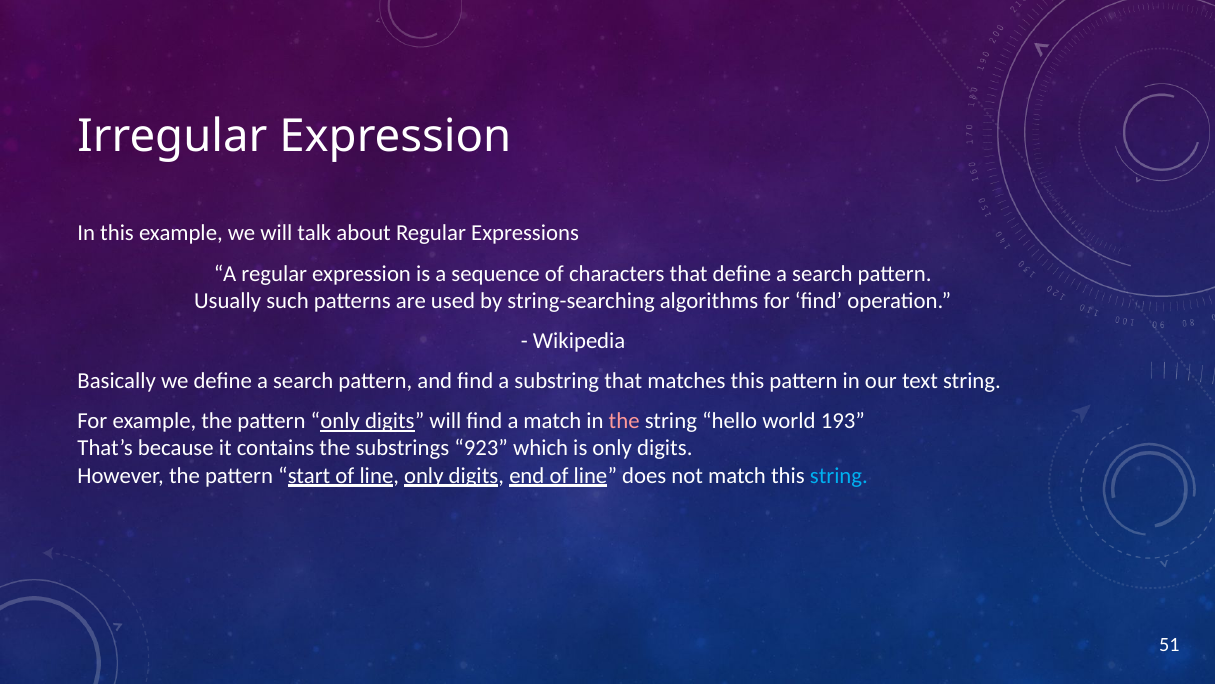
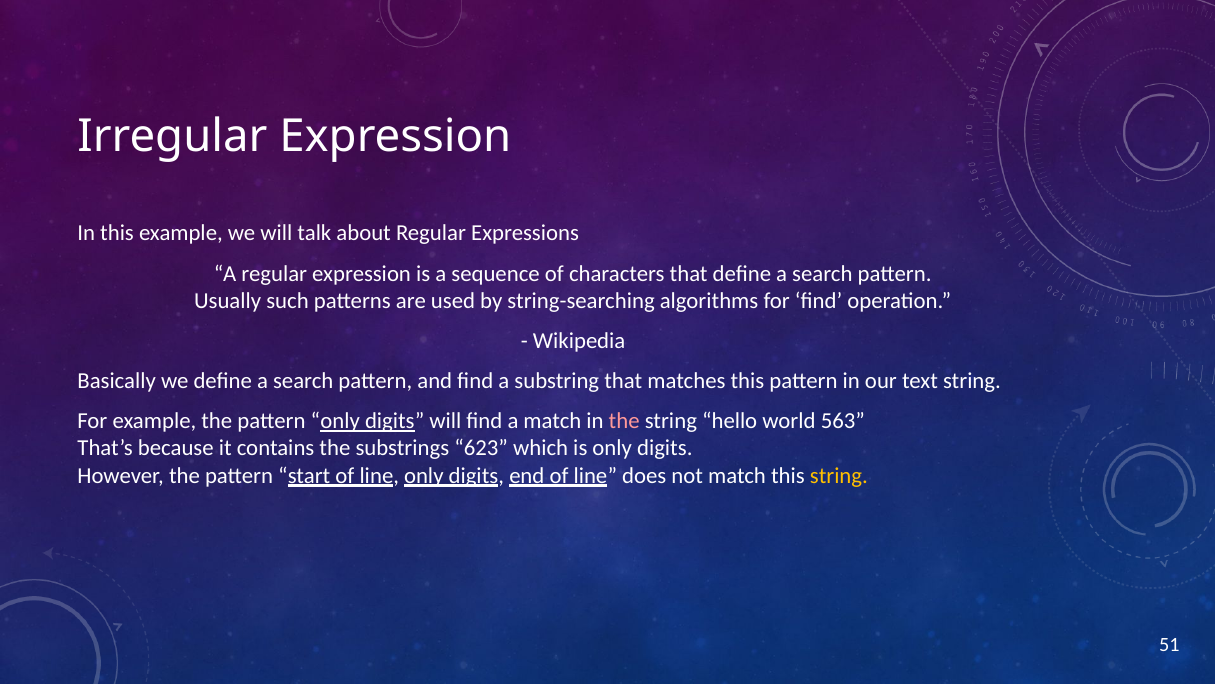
193: 193 -> 563
923: 923 -> 623
string at (839, 475) colour: light blue -> yellow
